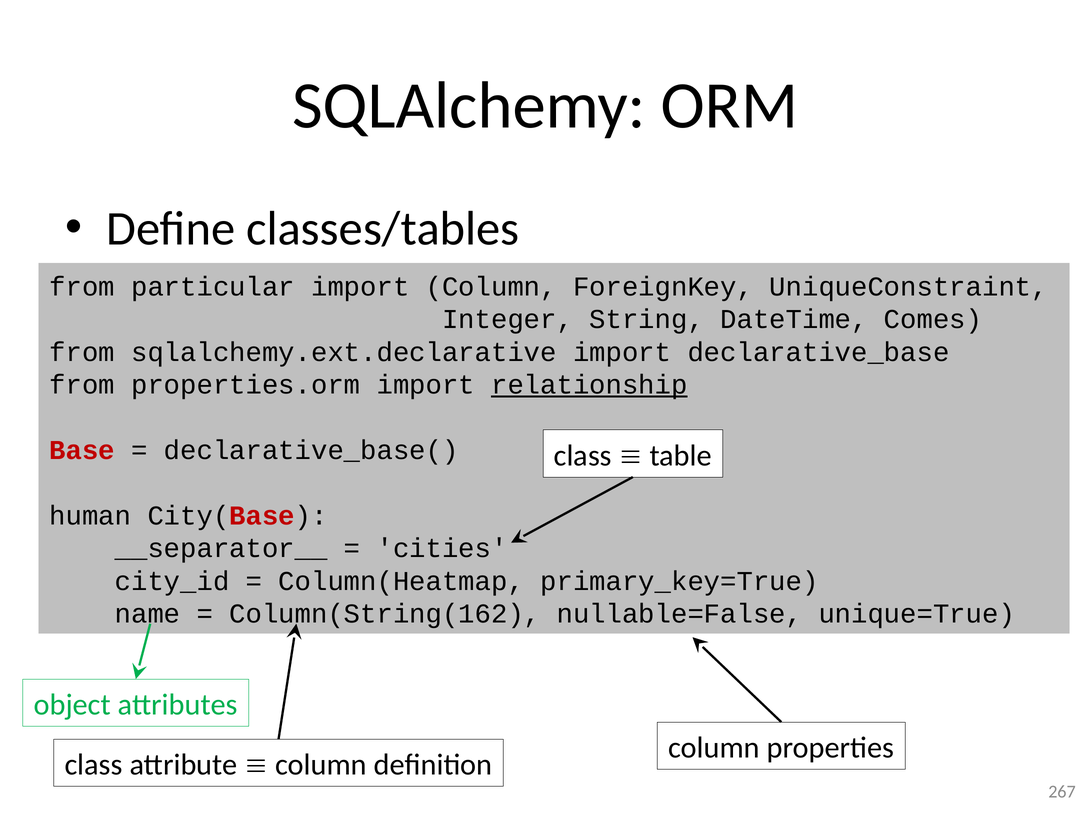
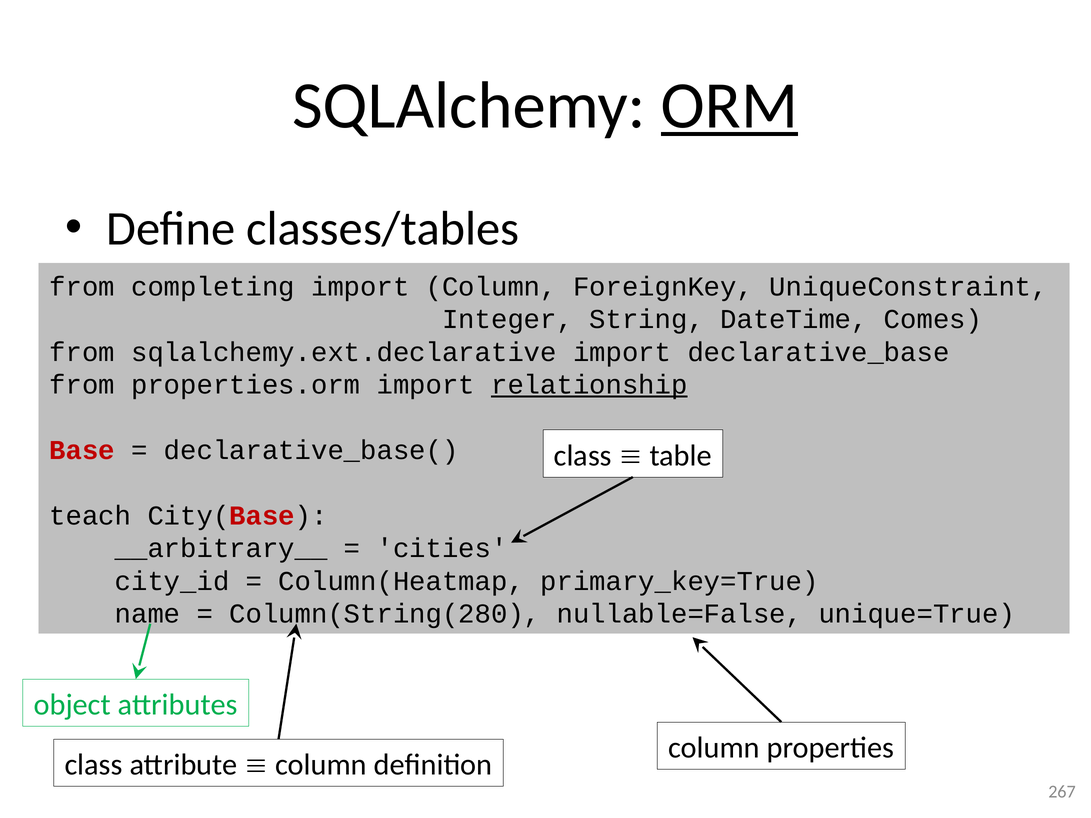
ORM underline: none -> present
particular: particular -> completing
human: human -> teach
__separator__: __separator__ -> __arbitrary__
Column(String(162: Column(String(162 -> Column(String(280
